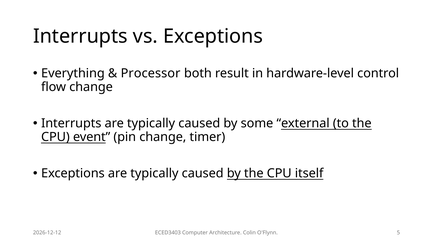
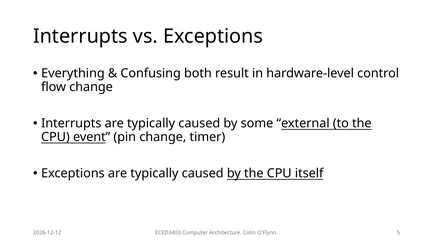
Processor: Processor -> Confusing
